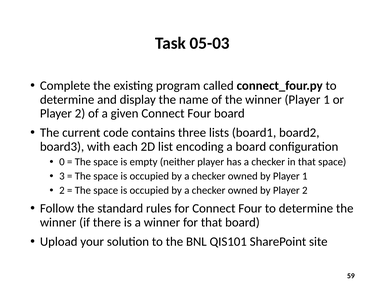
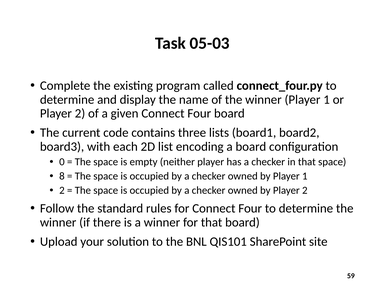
3: 3 -> 8
